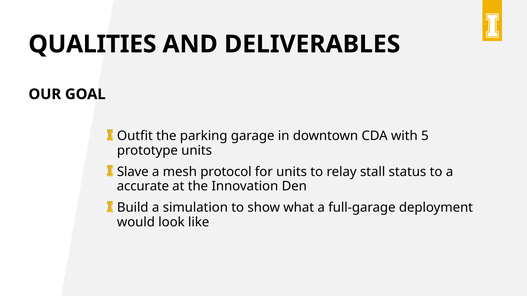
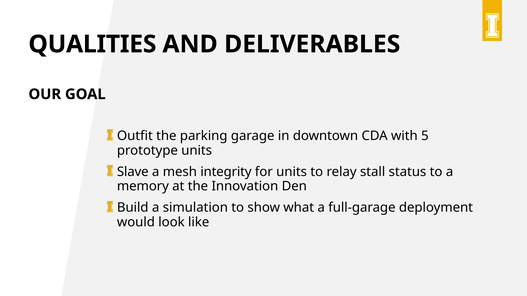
protocol: protocol -> integrity
accurate: accurate -> memory
